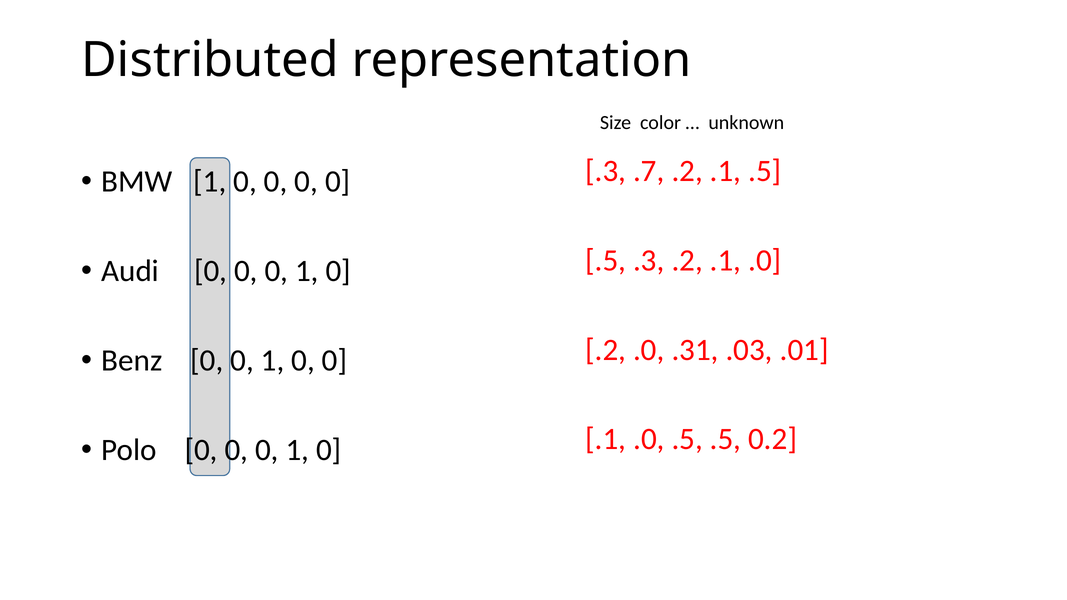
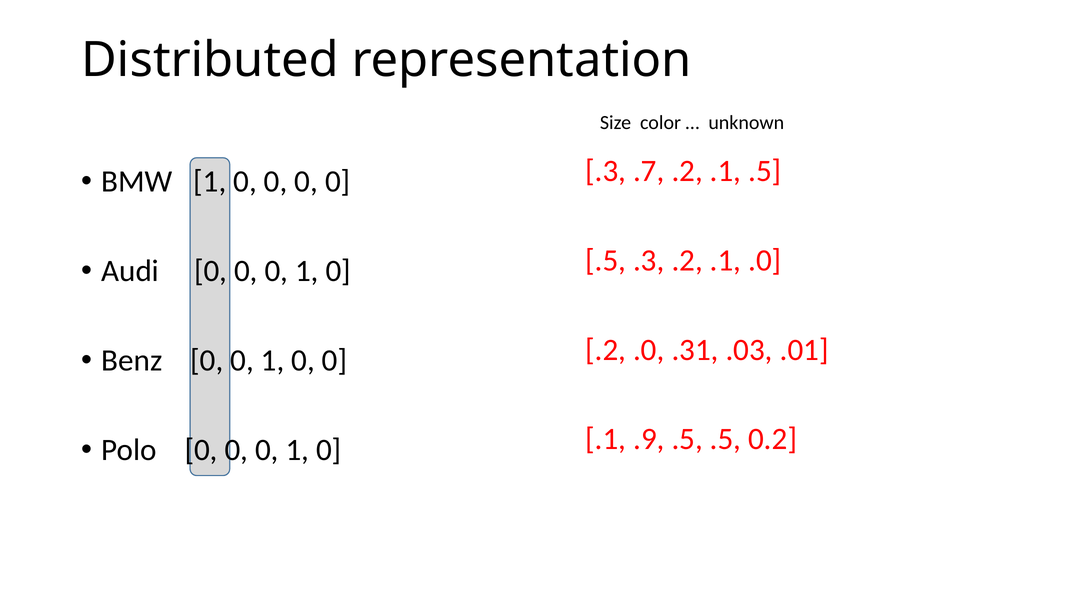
.0 at (649, 439): .0 -> .9
